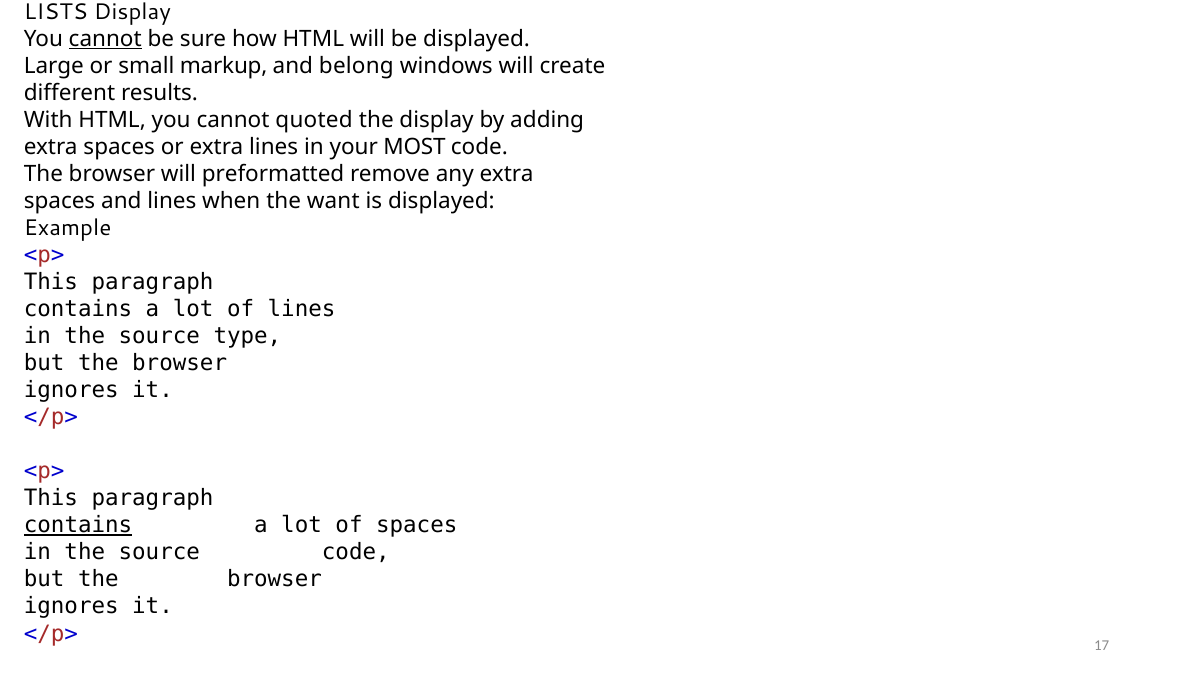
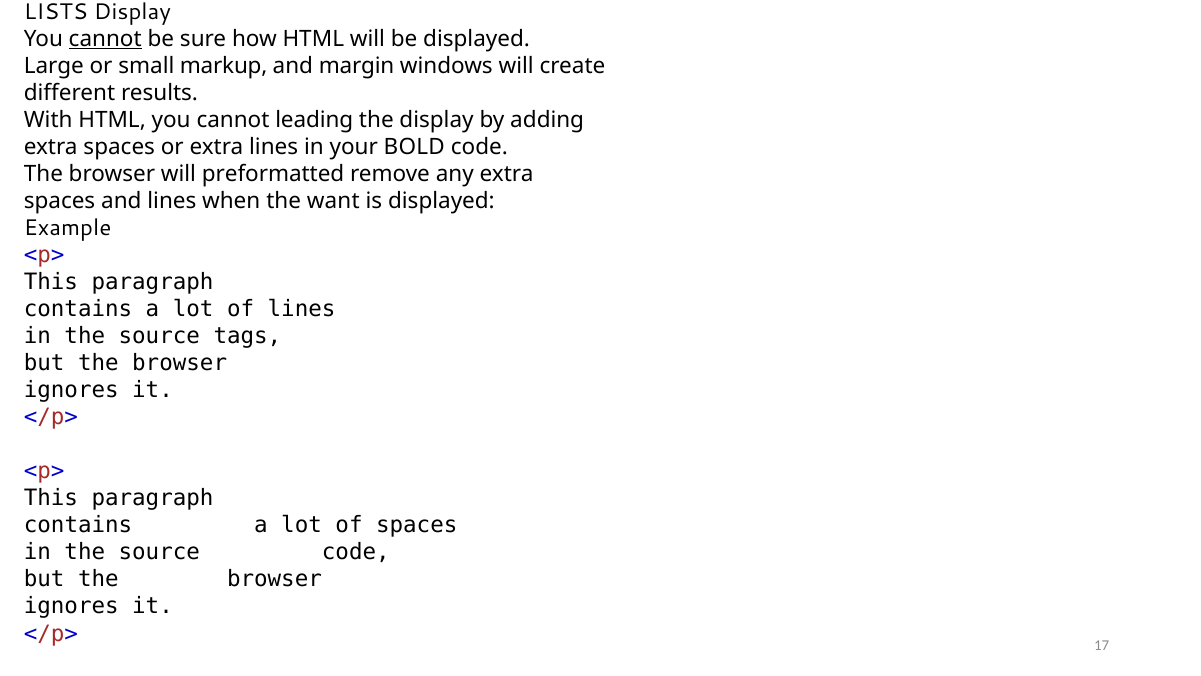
belong: belong -> margin
quoted: quoted -> leading
MOST: MOST -> BOLD
type: type -> tags
contains at (78, 525) underline: present -> none
